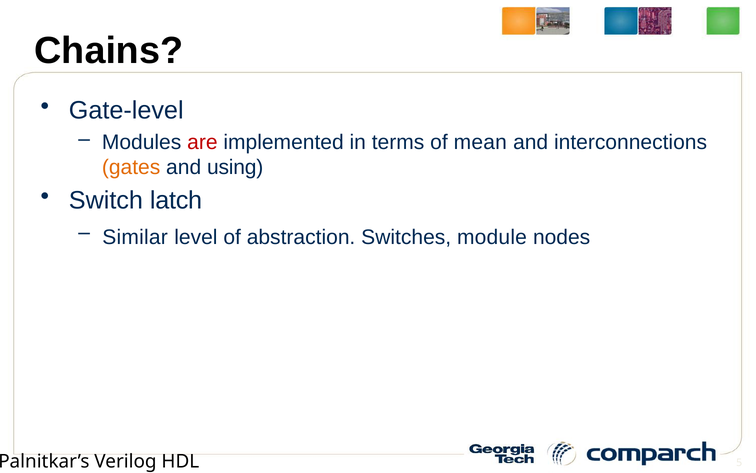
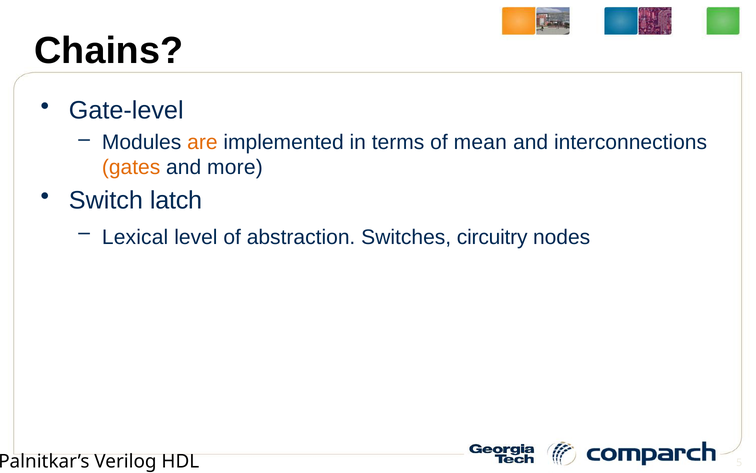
are colour: red -> orange
using: using -> more
Similar: Similar -> Lexical
module: module -> circuitry
